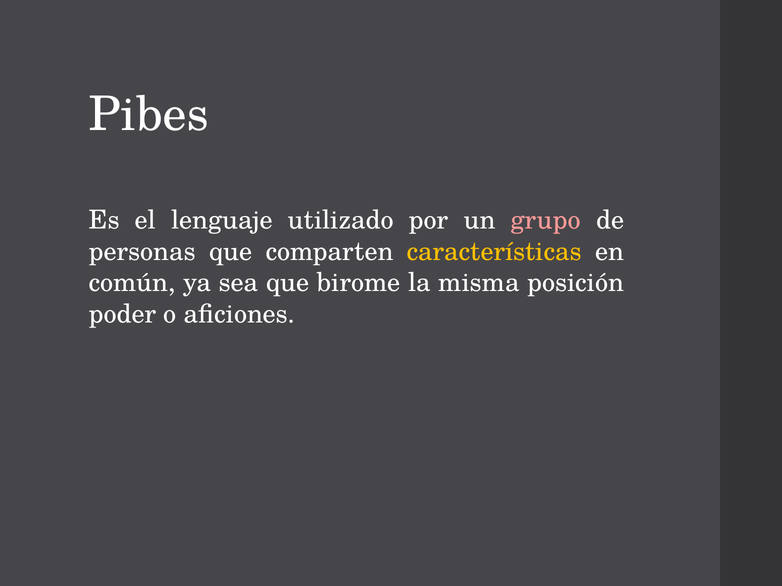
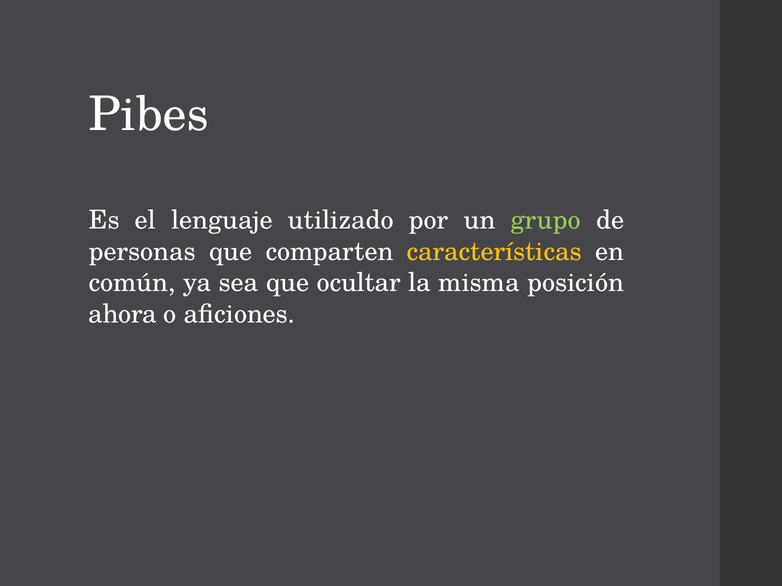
grupo colour: pink -> light green
birome: birome -> ocultar
poder: poder -> ahora
